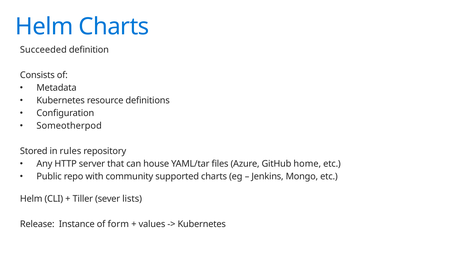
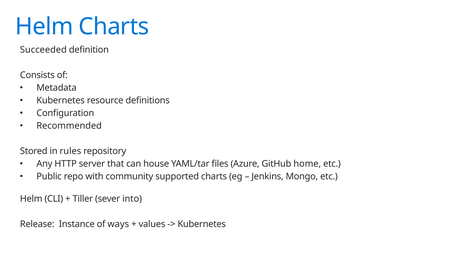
Someotherpod: Someotherpod -> Recommended
lists: lists -> into
form: form -> ways
